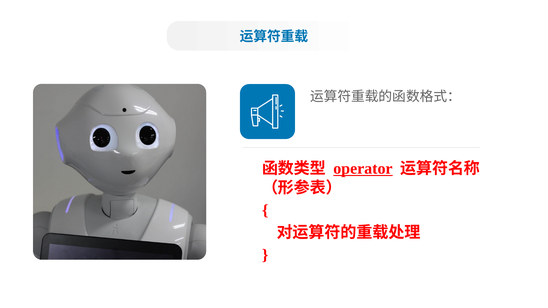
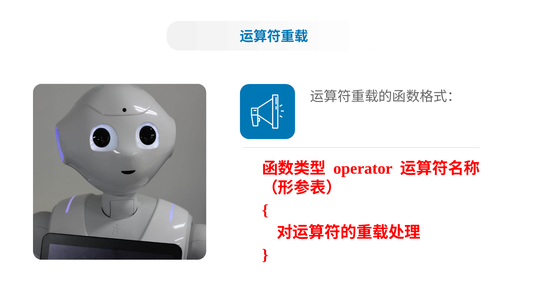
operator underline: present -> none
